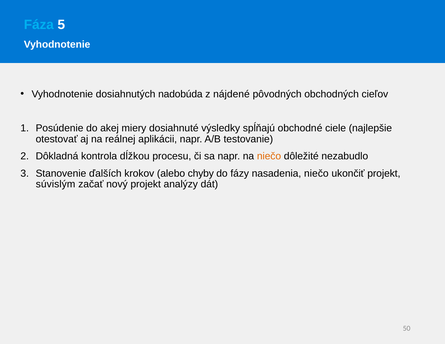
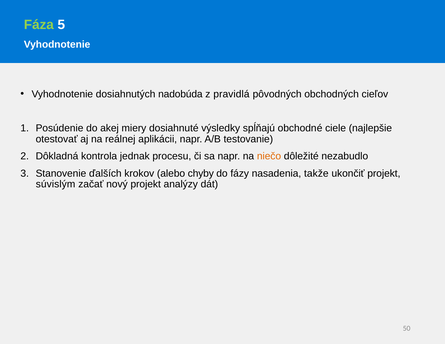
Fáza colour: light blue -> light green
nájdené: nájdené -> pravidlá
dĺžkou: dĺžkou -> jednak
nasadenia niečo: niečo -> takže
